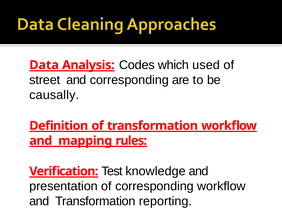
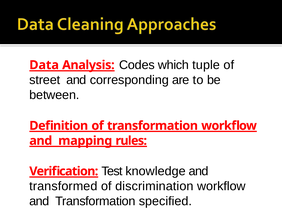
used: used -> tuple
causally: causally -> between
presentation: presentation -> transformed
of corresponding: corresponding -> discrimination
reporting: reporting -> specified
